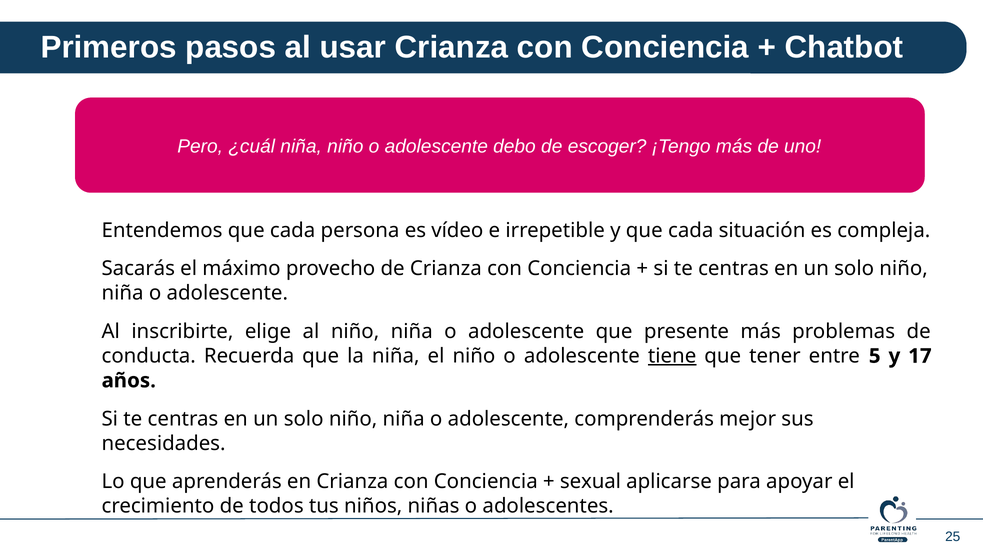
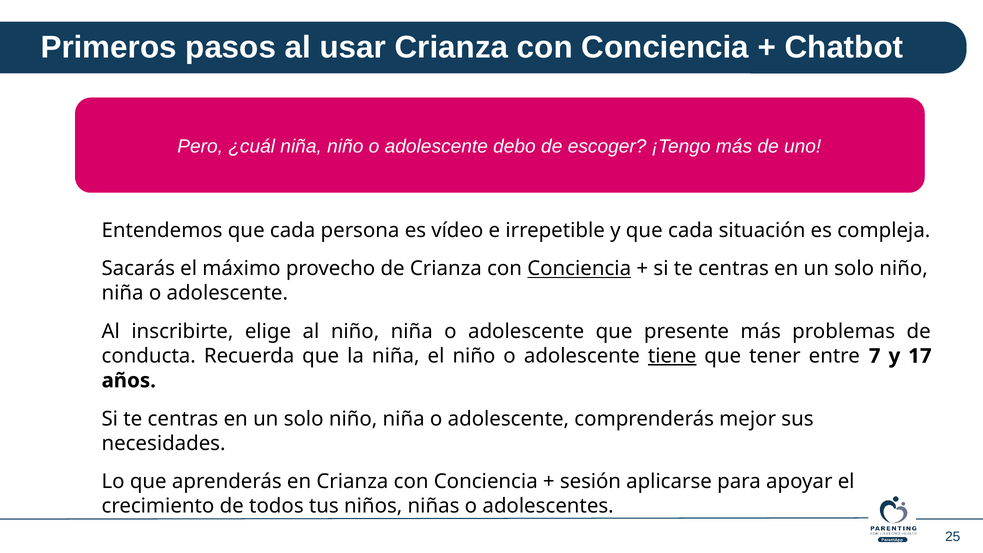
Conciencia at (579, 269) underline: none -> present
5: 5 -> 7
sexual: sexual -> sesión
